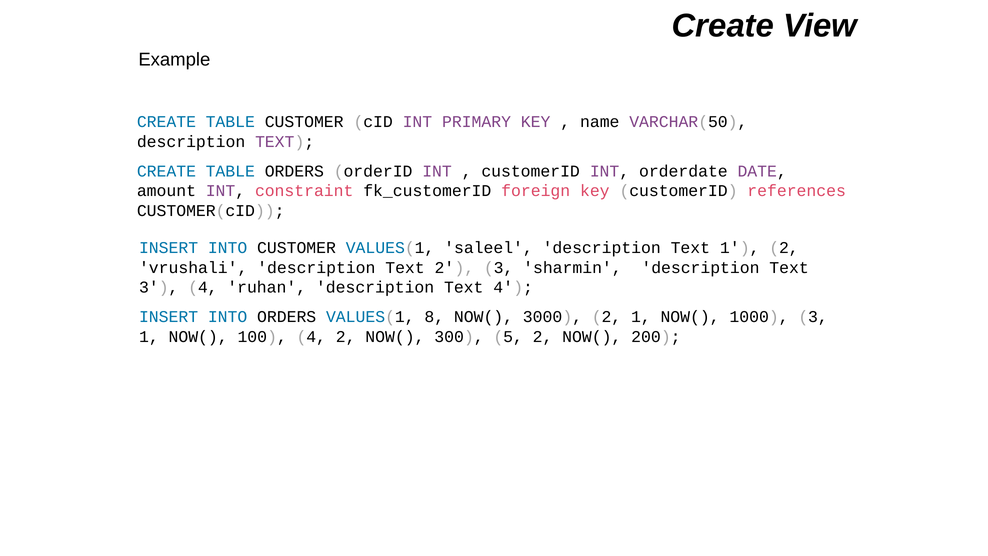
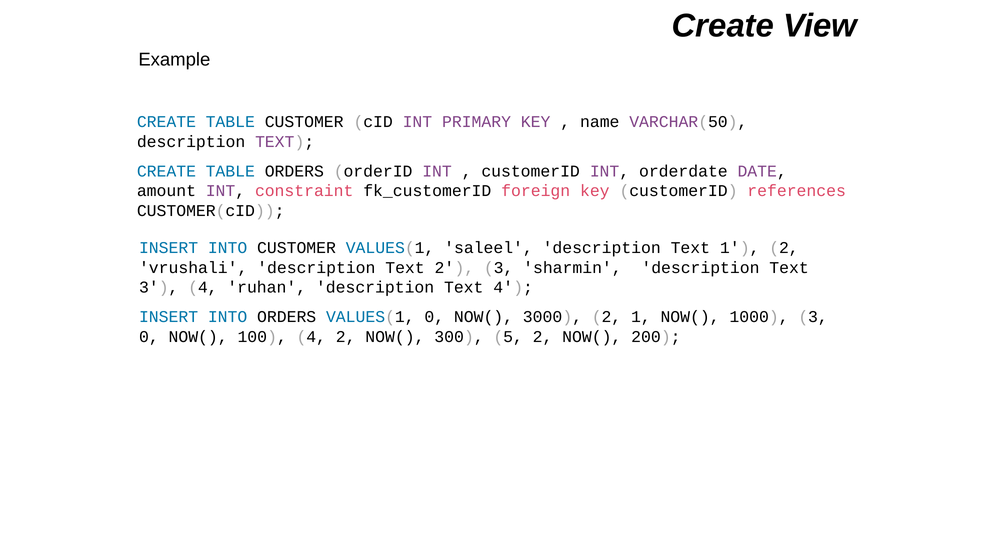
VALUES(1 8: 8 -> 0
1 at (149, 337): 1 -> 0
